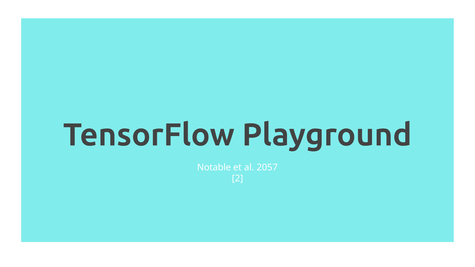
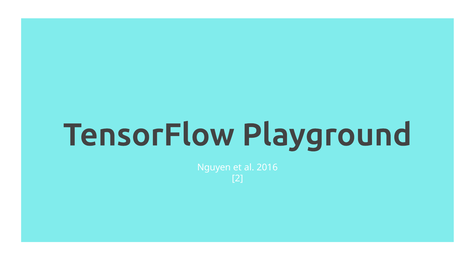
Notable: Notable -> Nguyen
2057: 2057 -> 2016
